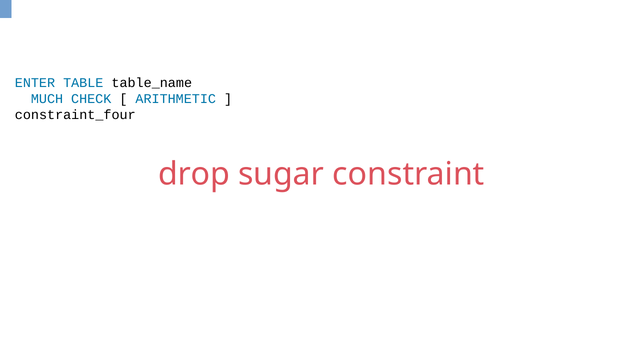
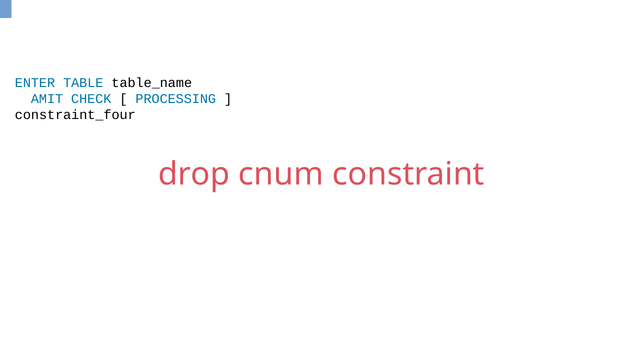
MUCH: MUCH -> AMIT
ARITHMETIC: ARITHMETIC -> PROCESSING
sugar: sugar -> cnum
